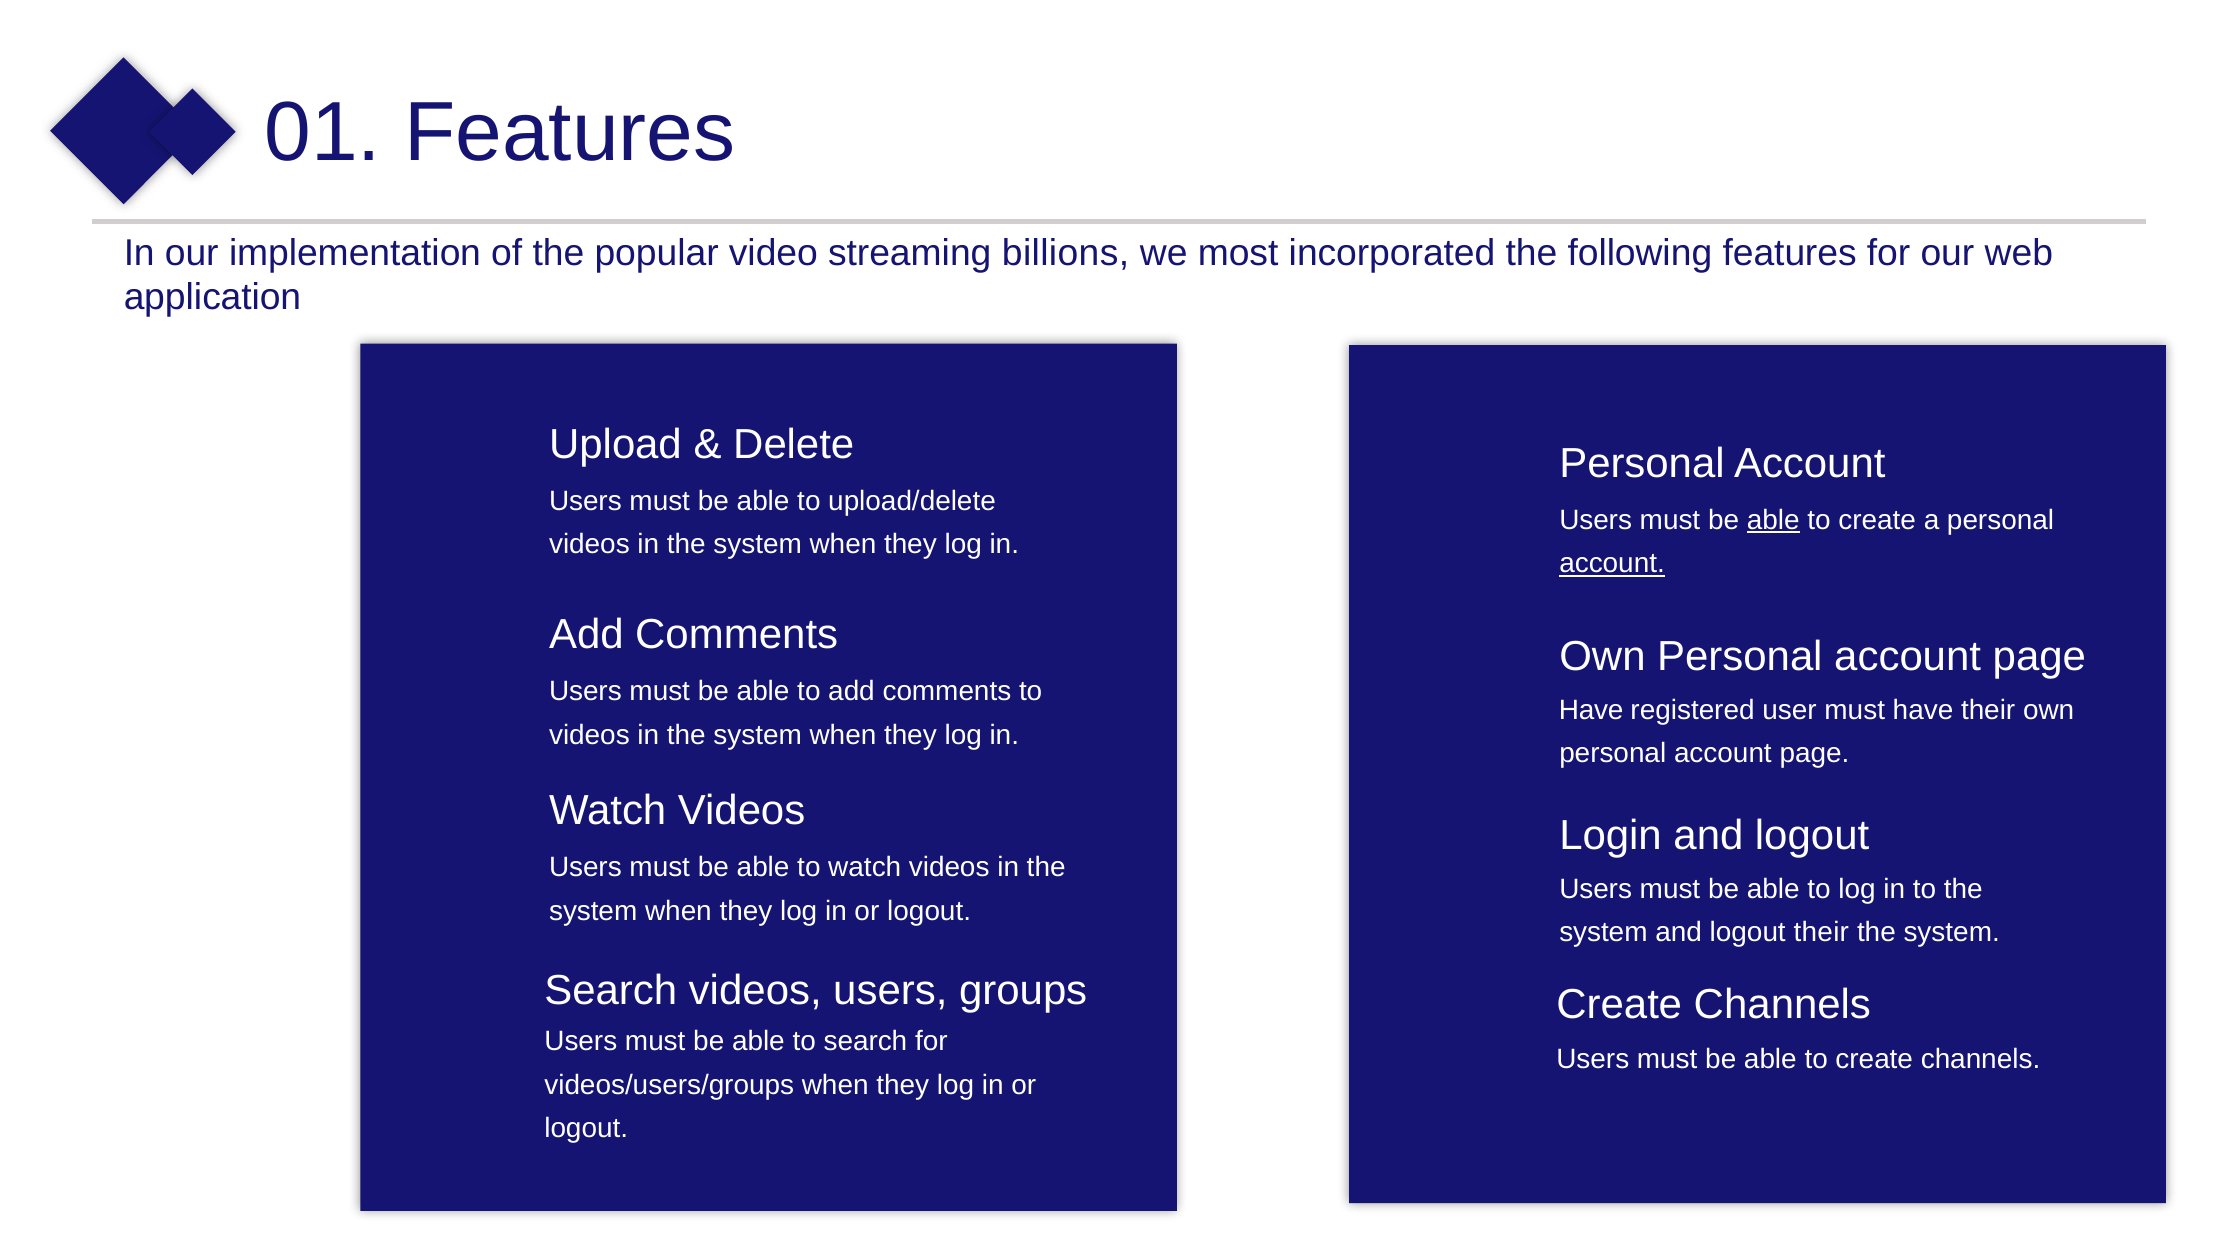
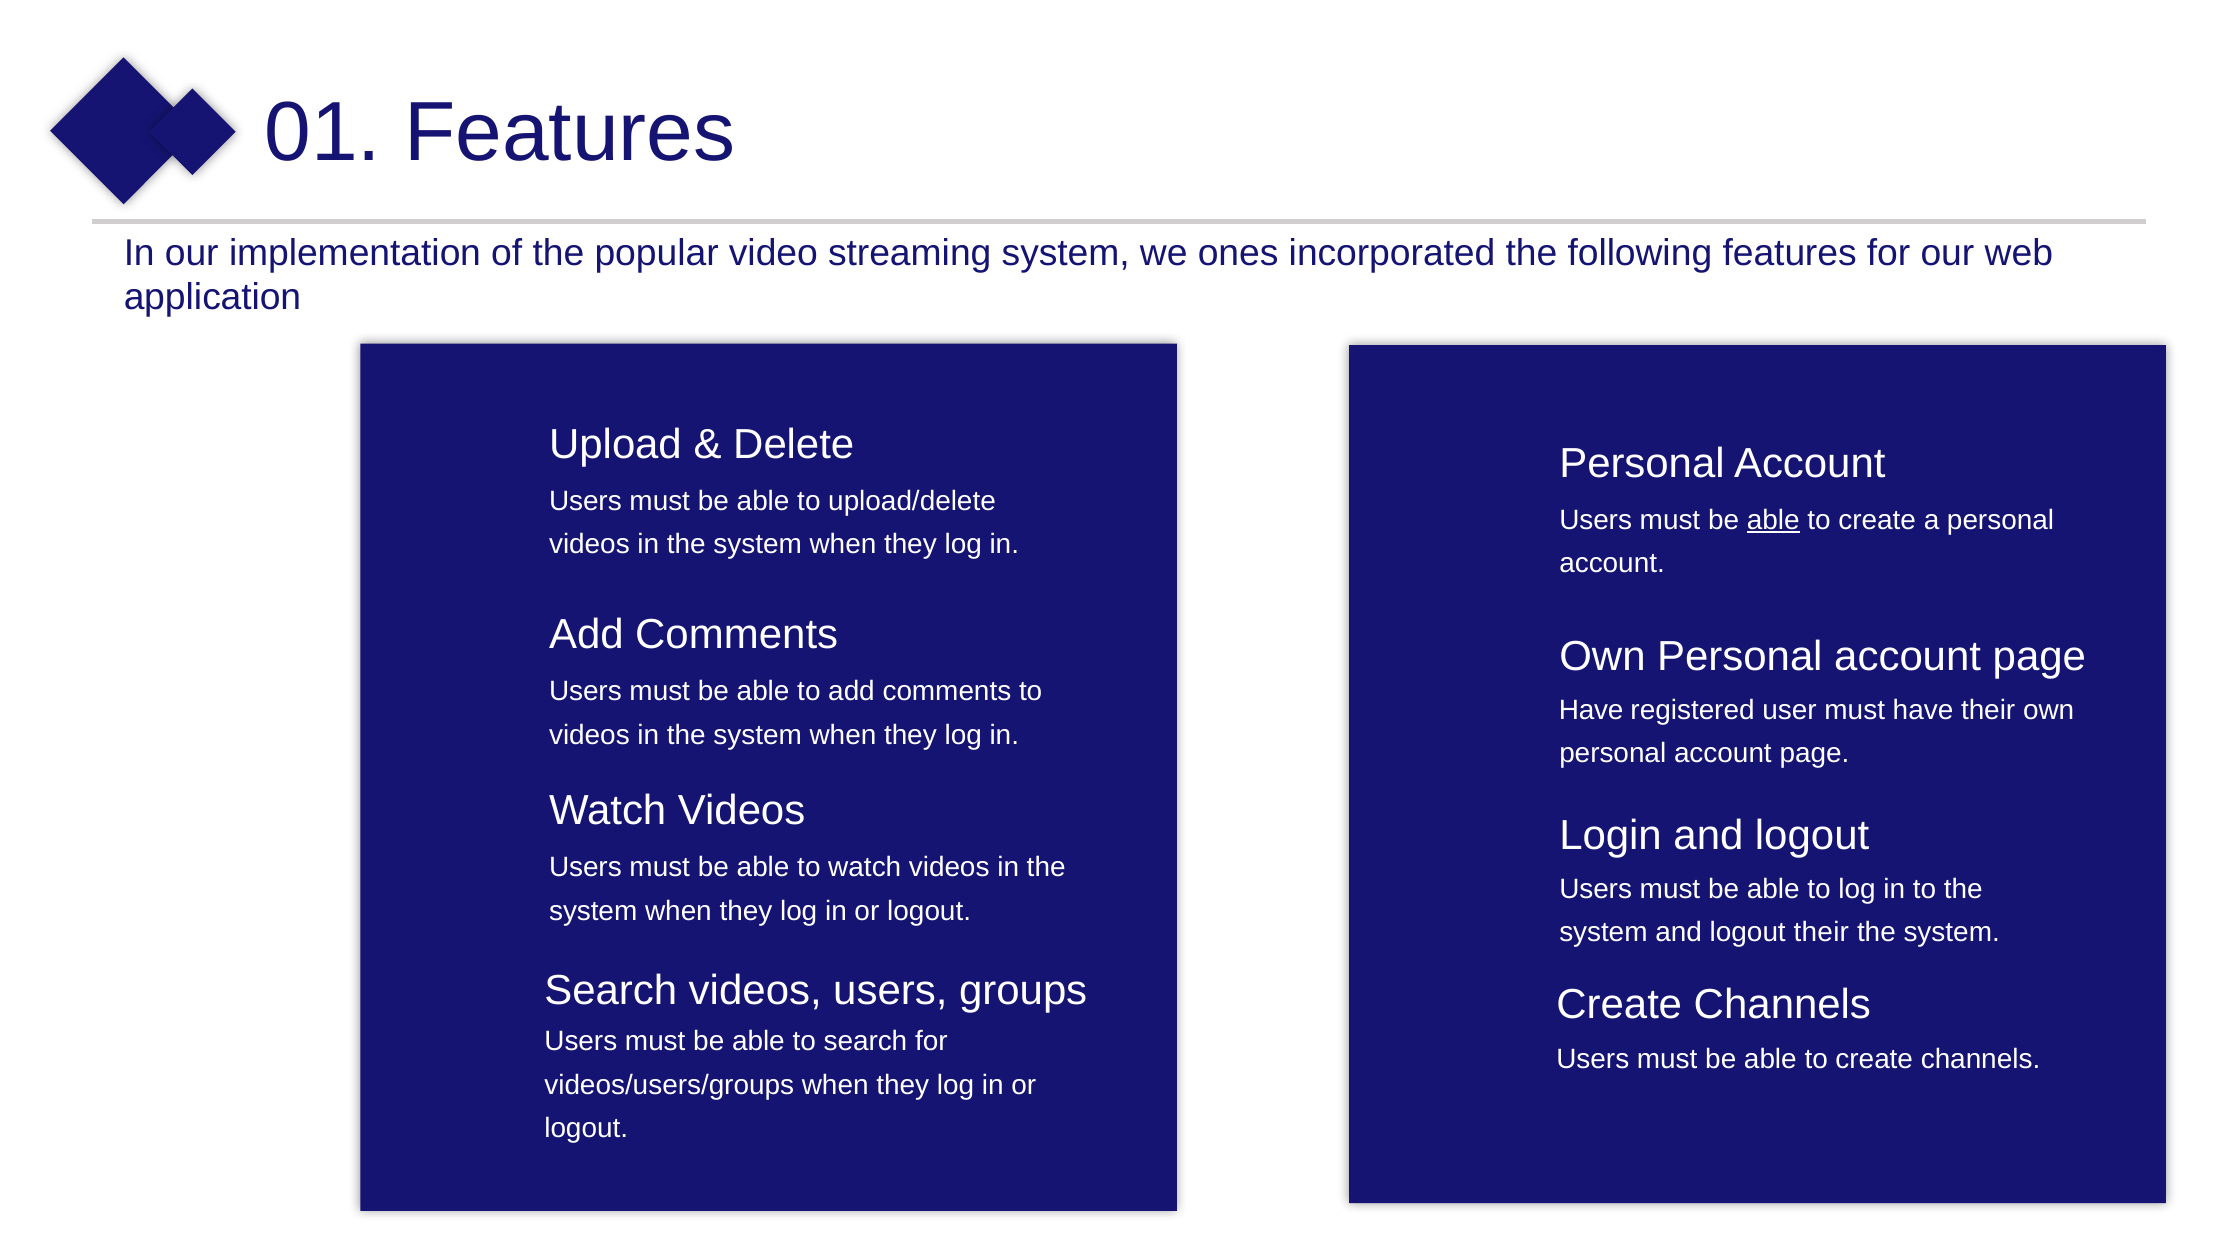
streaming billions: billions -> system
most: most -> ones
account at (1612, 564) underline: present -> none
